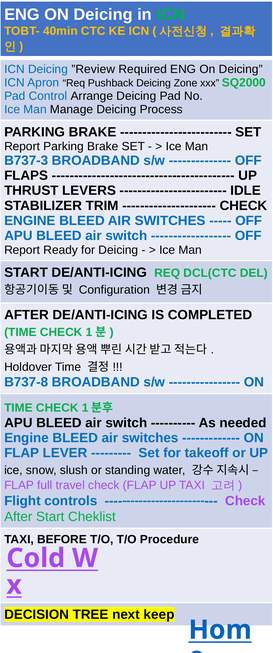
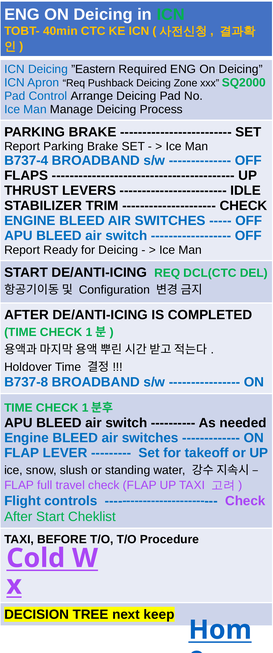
”Review: ”Review -> ”Eastern
B737-3: B737-3 -> B737-4
